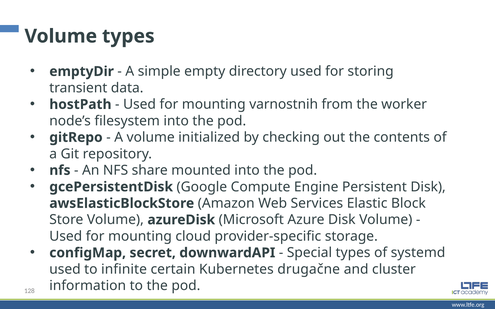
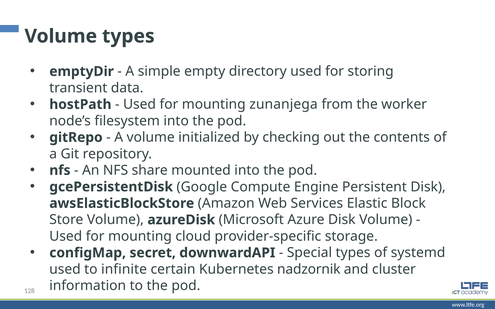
varnostnih: varnostnih -> zunanjega
drugačne: drugačne -> nadzornik
